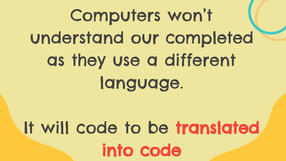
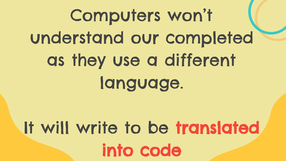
will code: code -> write
